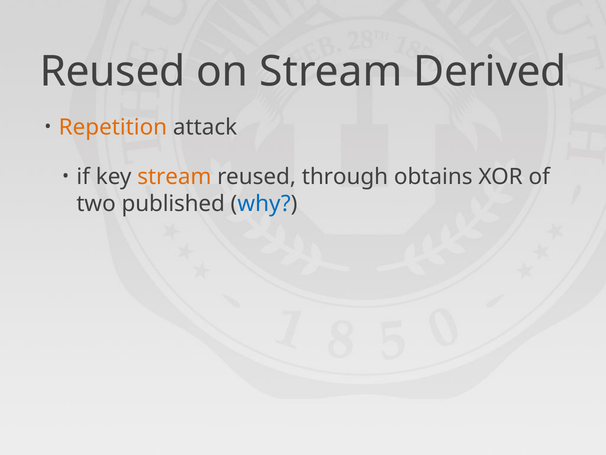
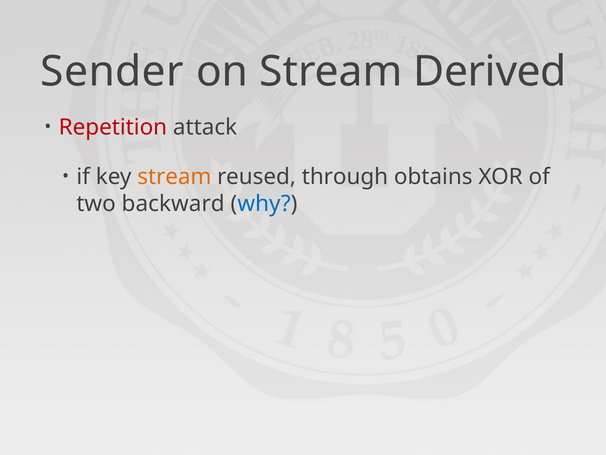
Reused at (113, 72): Reused -> Sender
Repetition colour: orange -> red
published: published -> backward
